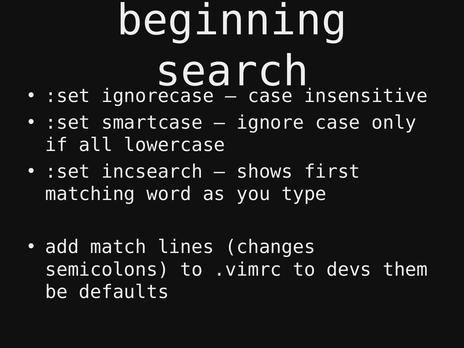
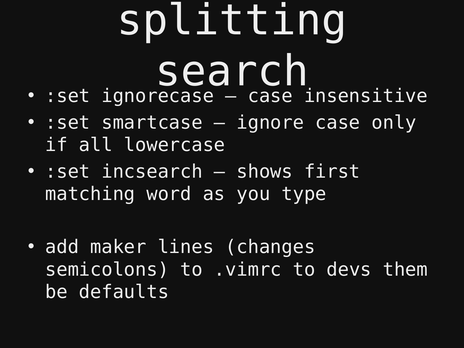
beginning: beginning -> splitting
match: match -> maker
